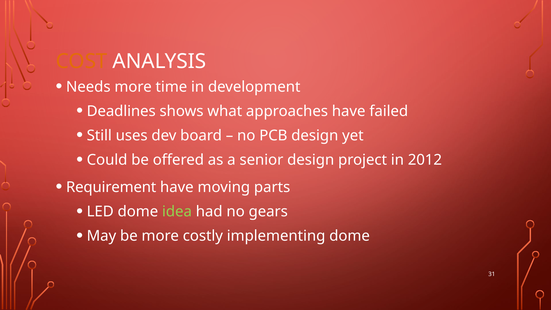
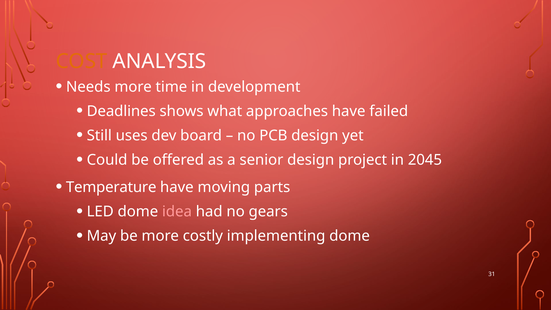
2012: 2012 -> 2045
Requirement: Requirement -> Temperature
idea colour: light green -> pink
